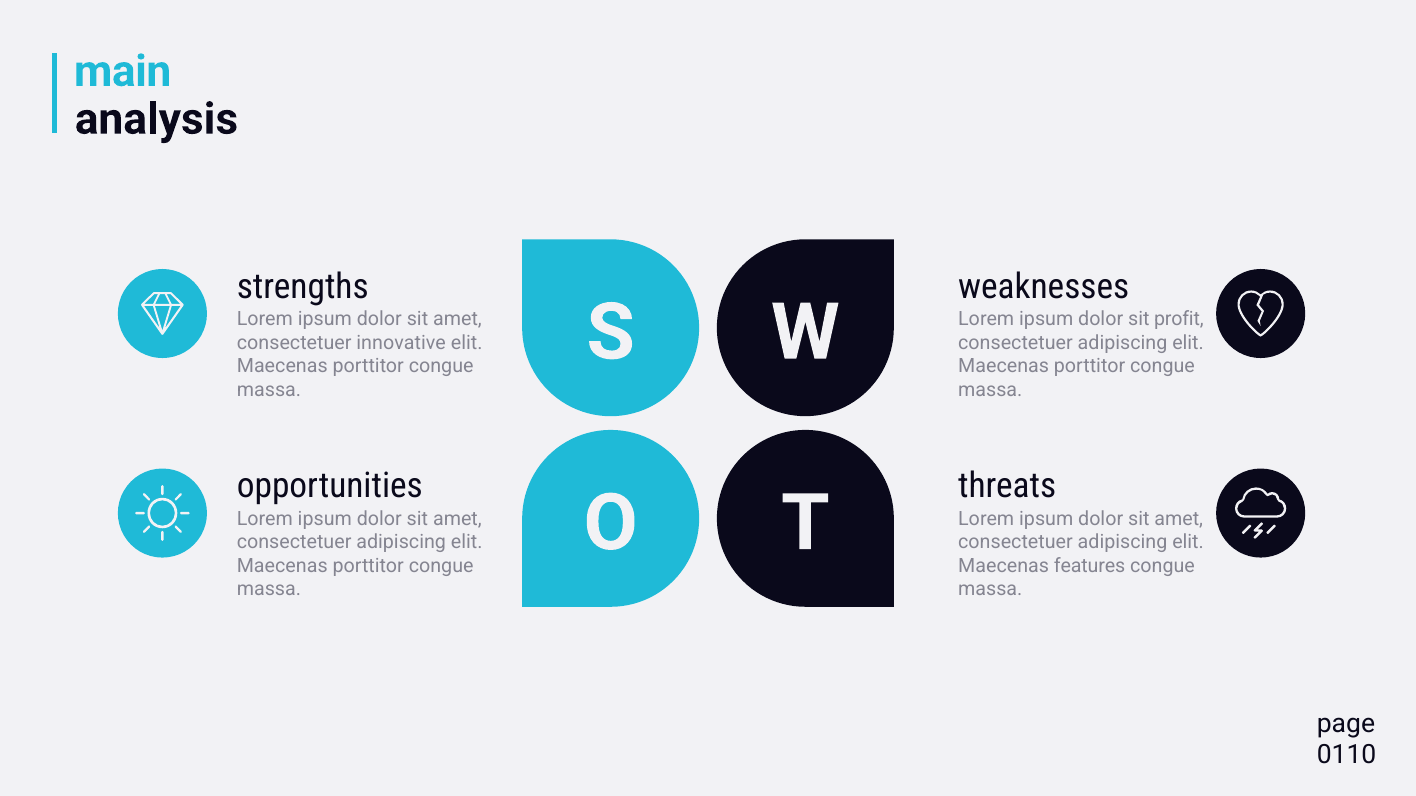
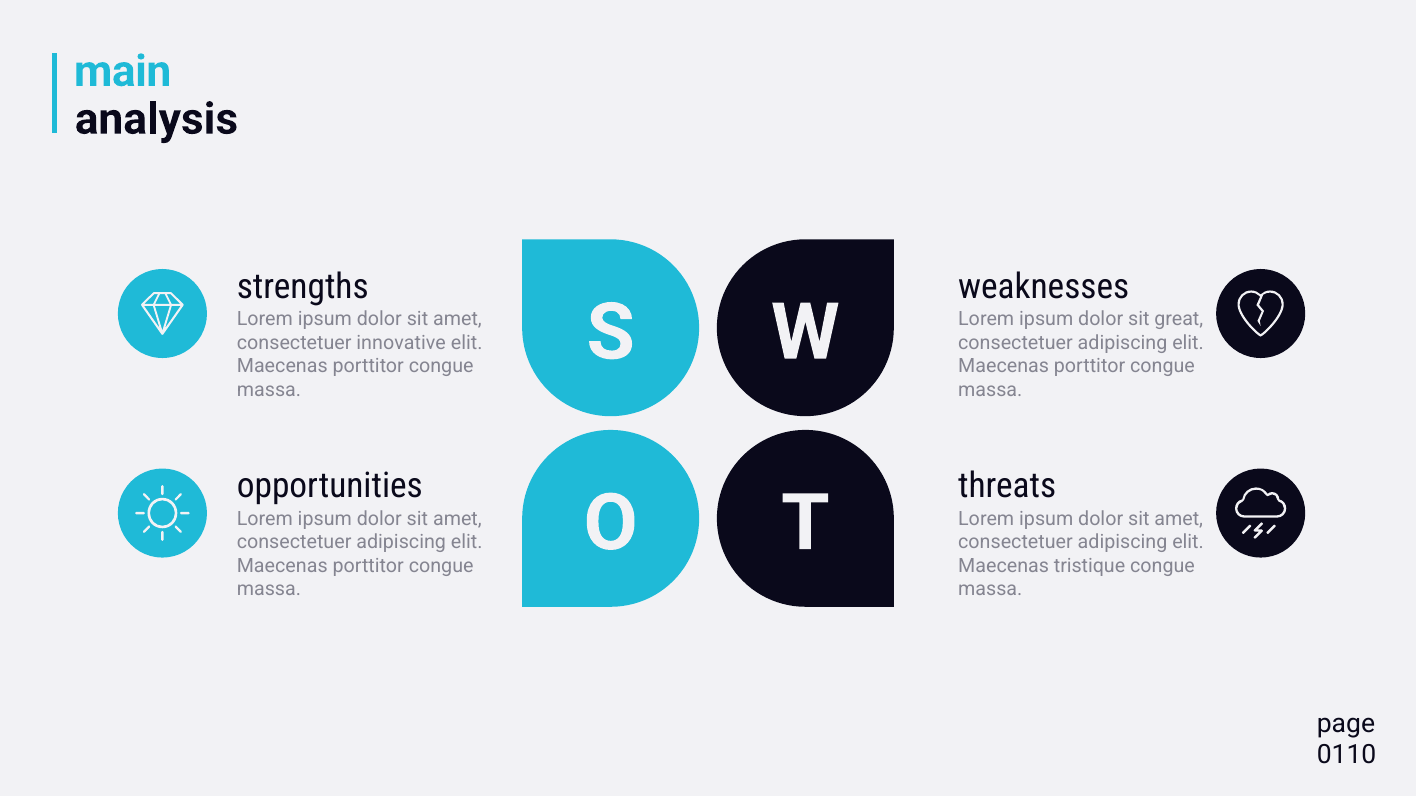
profit: profit -> great
features: features -> tristique
